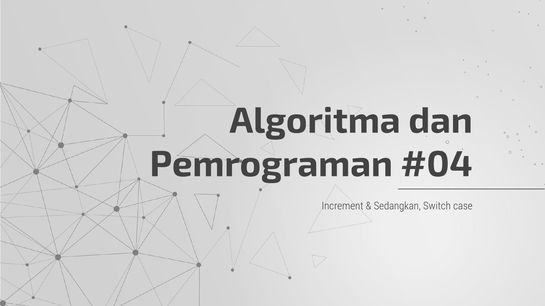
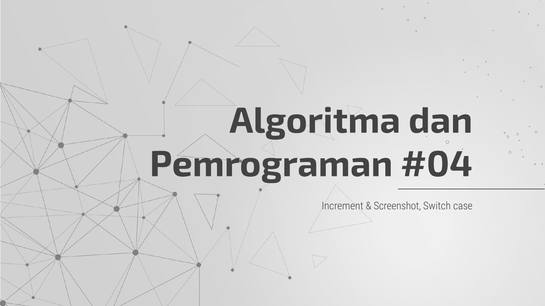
Sedangkan: Sedangkan -> Screenshot
